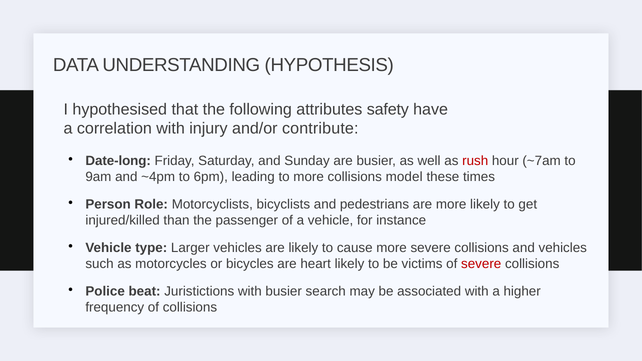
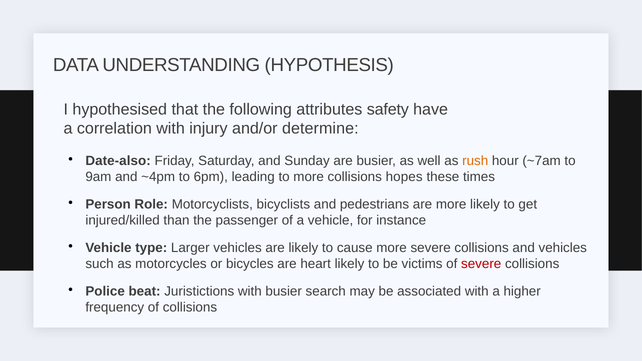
contribute: contribute -> determine
Date-long: Date-long -> Date-also
rush colour: red -> orange
model: model -> hopes
